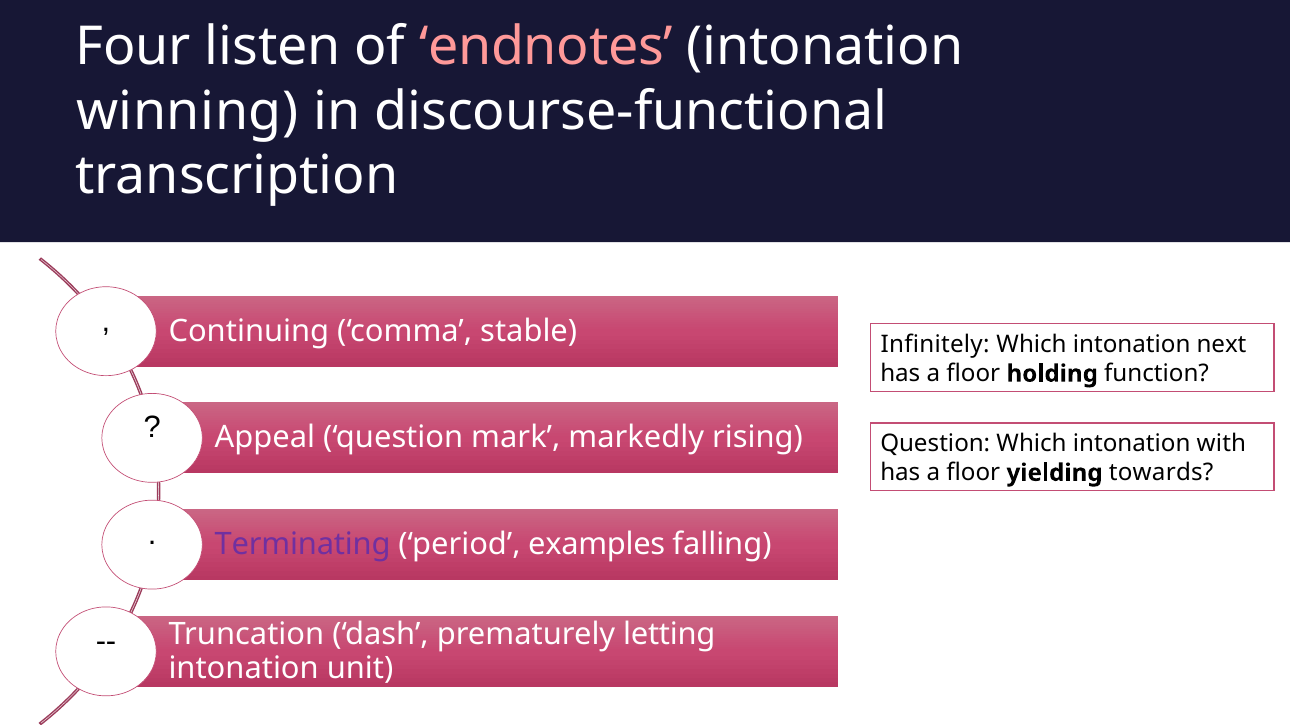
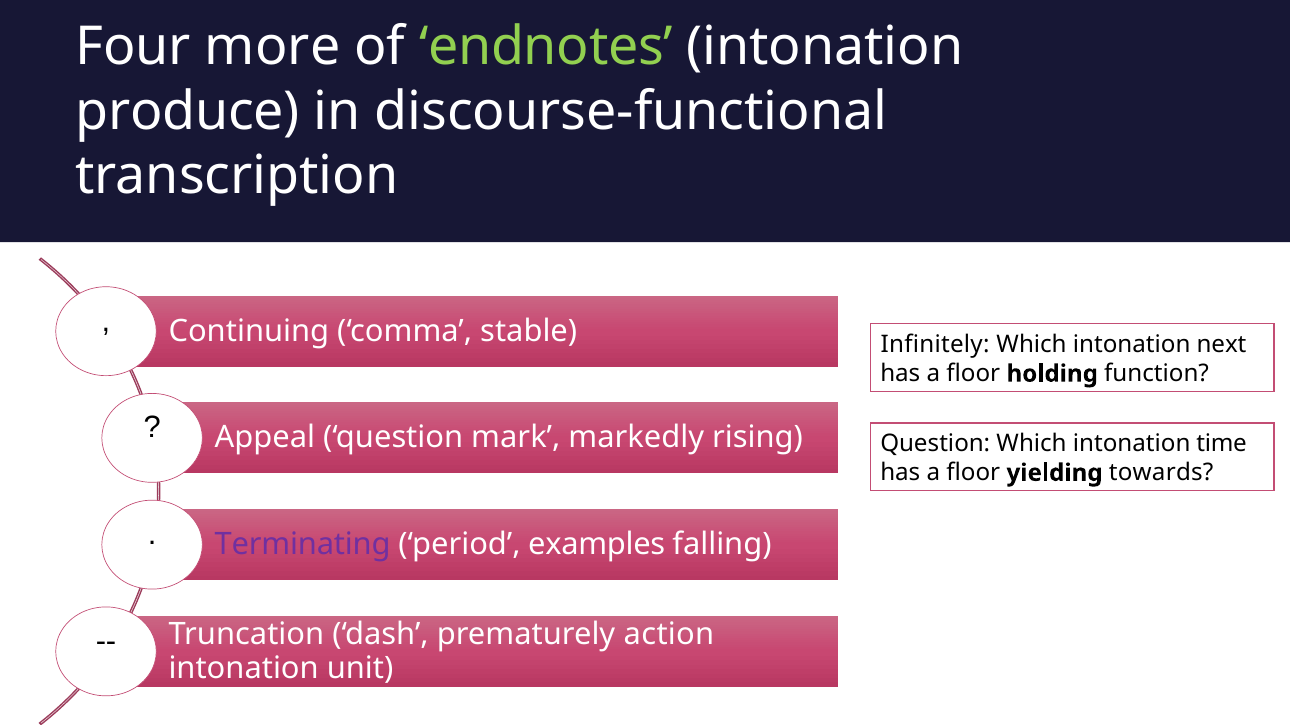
listen: listen -> more
endnotes colour: pink -> light green
winning: winning -> produce
with: with -> time
letting: letting -> action
